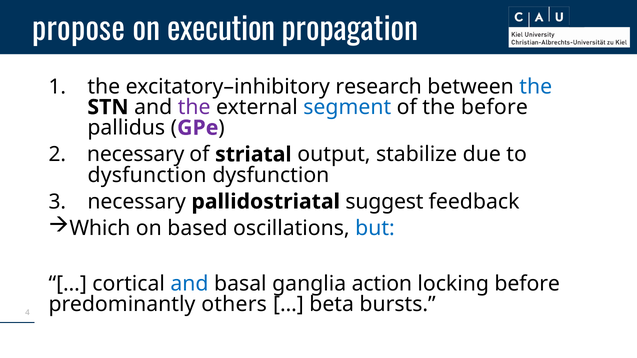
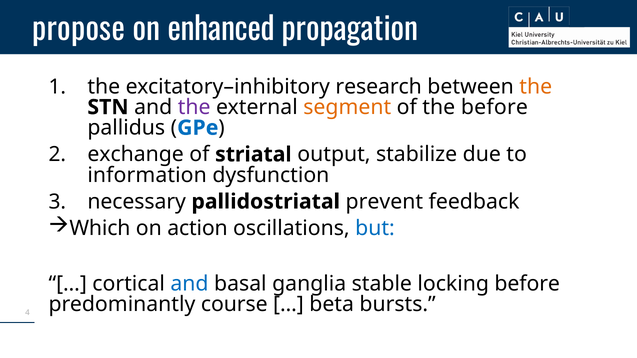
execution: execution -> enhanced
the at (536, 87) colour: blue -> orange
segment colour: blue -> orange
GPe colour: purple -> blue
necessary at (136, 155): necessary -> exchange
dysfunction at (147, 175): dysfunction -> information
suggest: suggest -> prevent
based: based -> action
action: action -> stable
others: others -> course
